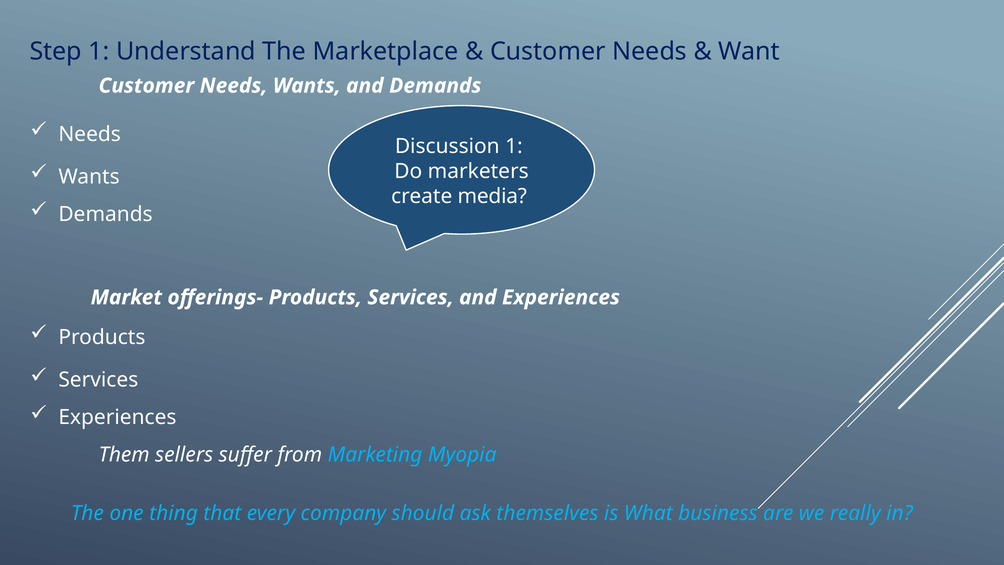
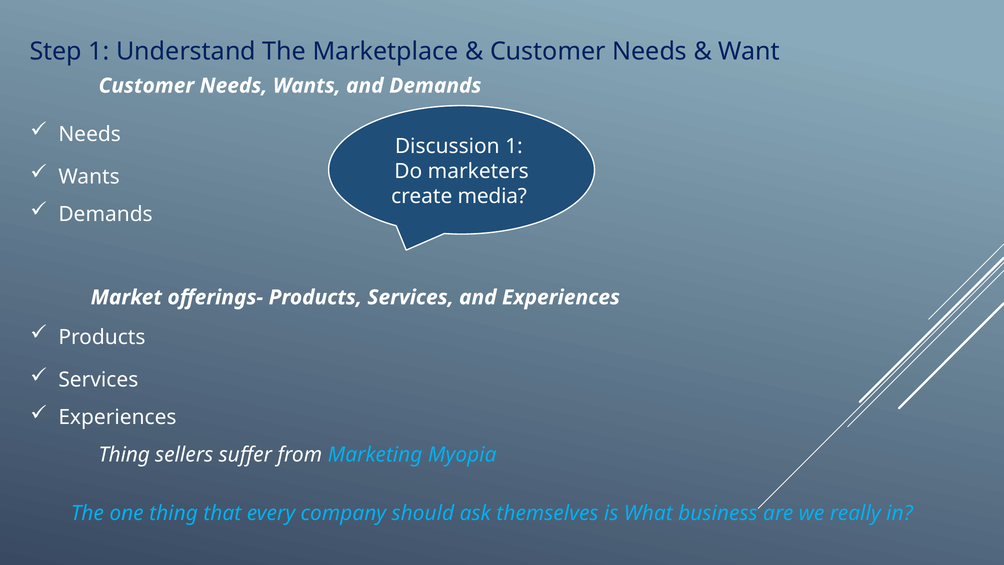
Them at (124, 455): Them -> Thing
